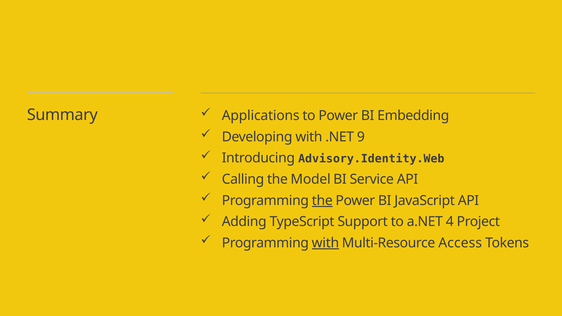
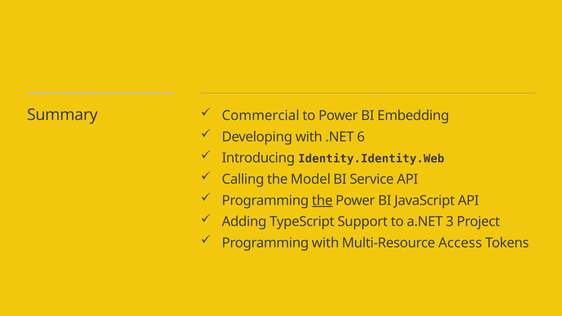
Applications: Applications -> Commercial
9: 9 -> 6
Advisory.Identity.Web: Advisory.Identity.Web -> Identity.Identity.Web
4: 4 -> 3
with at (325, 243) underline: present -> none
